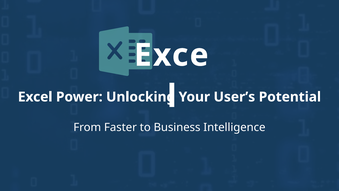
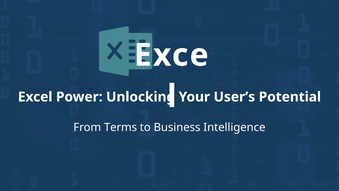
Faster: Faster -> Terms
